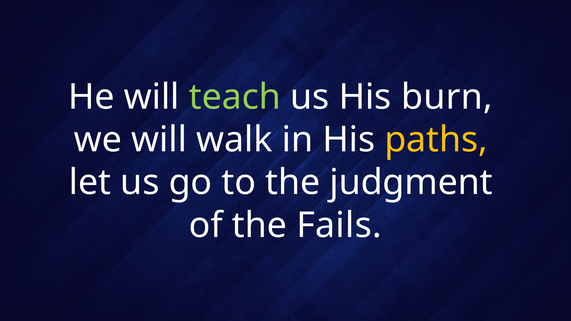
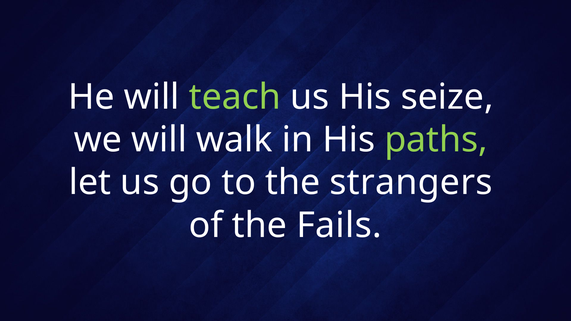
burn: burn -> seize
paths colour: yellow -> light green
judgment: judgment -> strangers
